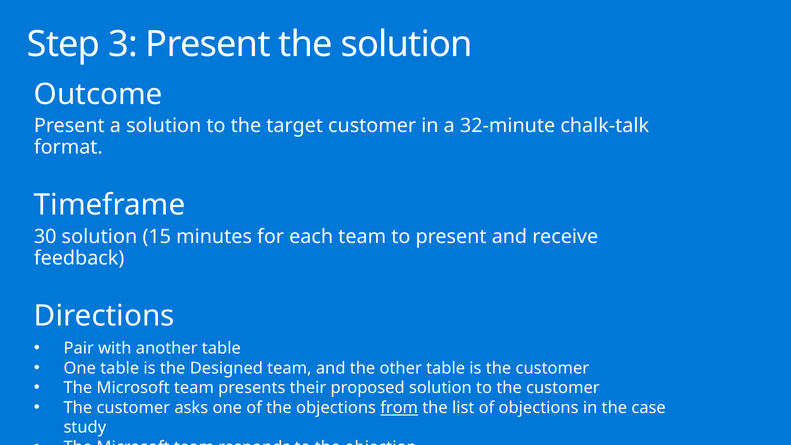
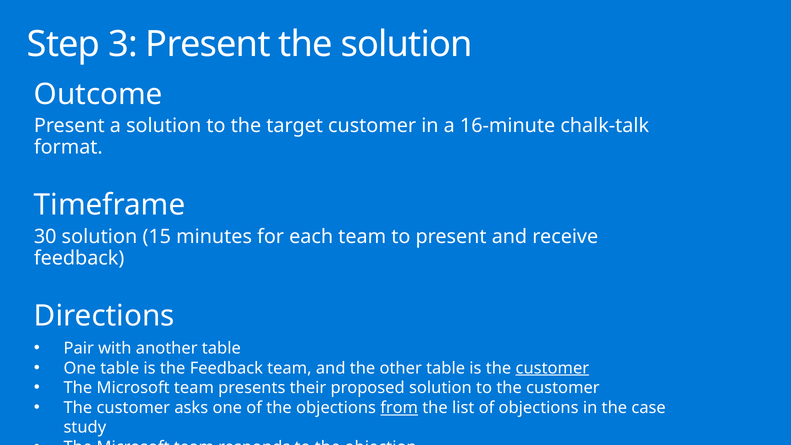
32-minute: 32-minute -> 16-minute
the Designed: Designed -> Feedback
customer at (552, 368) underline: none -> present
